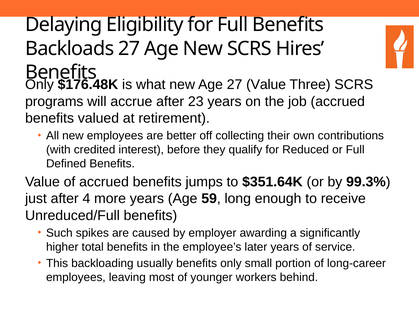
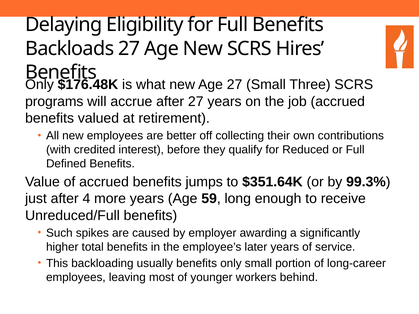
27 Value: Value -> Small
after 23: 23 -> 27
